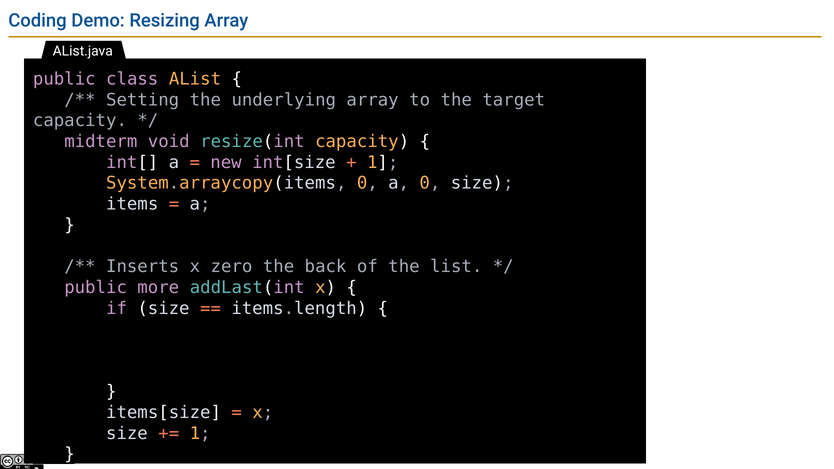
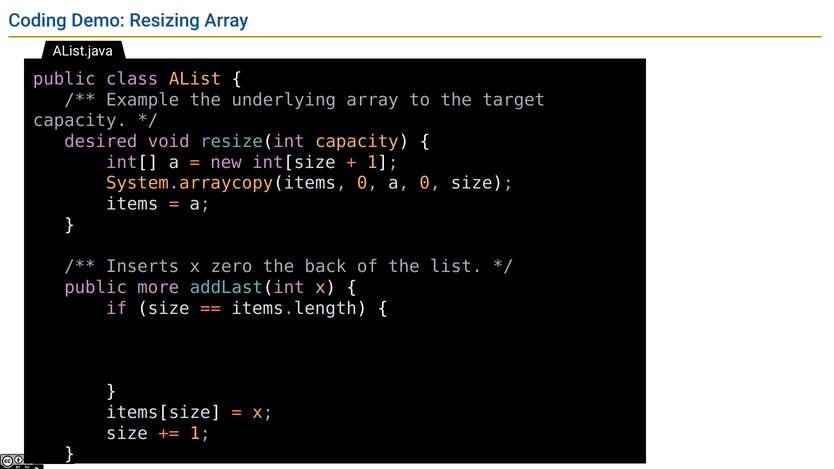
Setting: Setting -> Example
midterm: midterm -> desired
